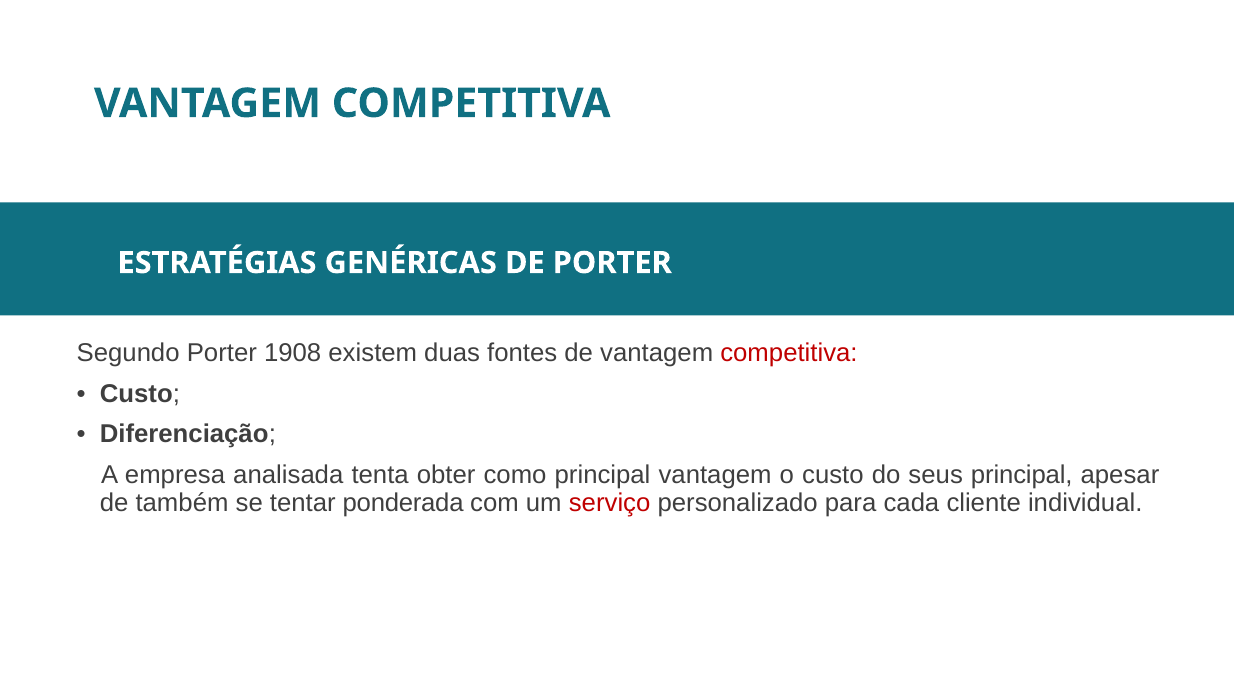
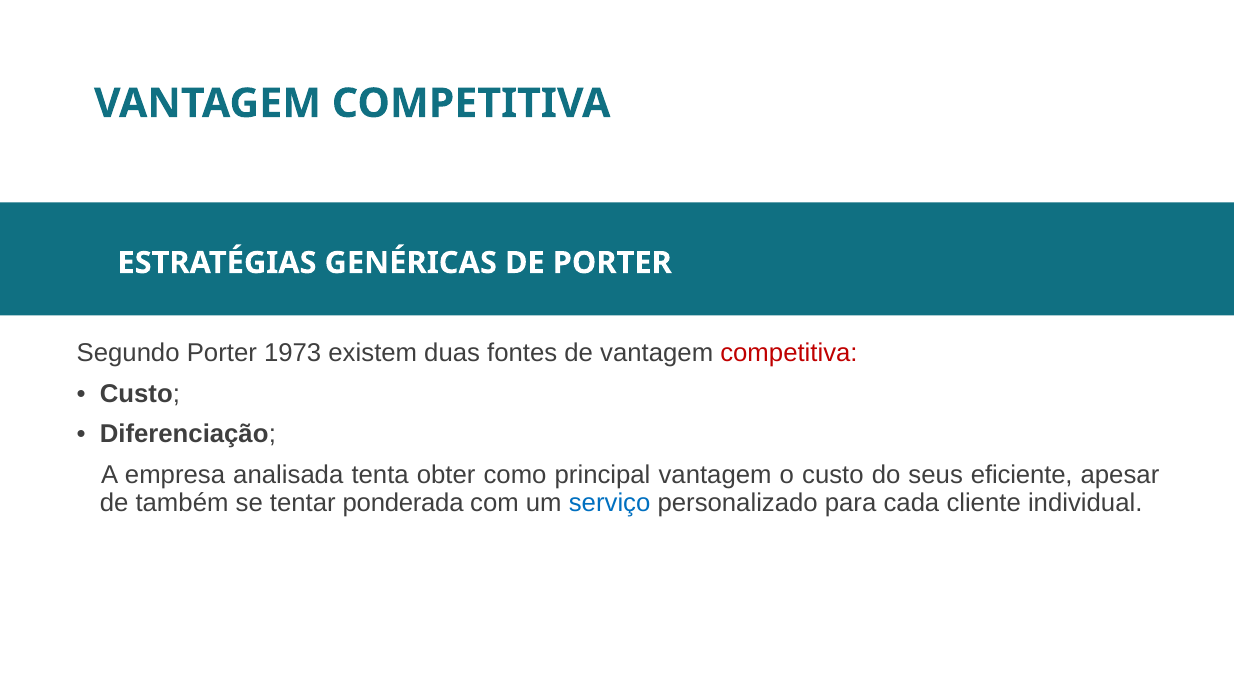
1908: 1908 -> 1973
seus principal: principal -> eficiente
serviço colour: red -> blue
